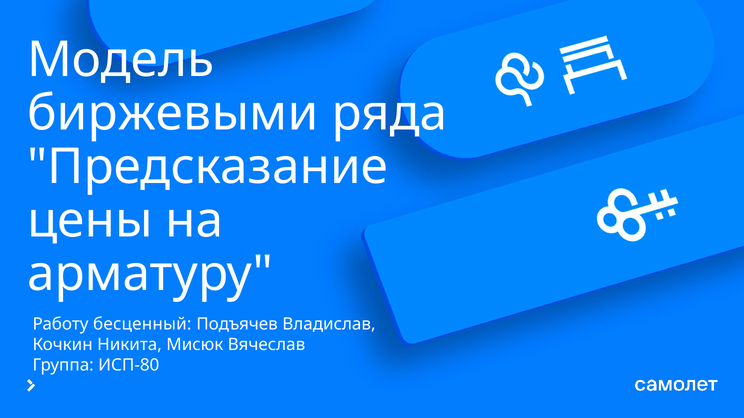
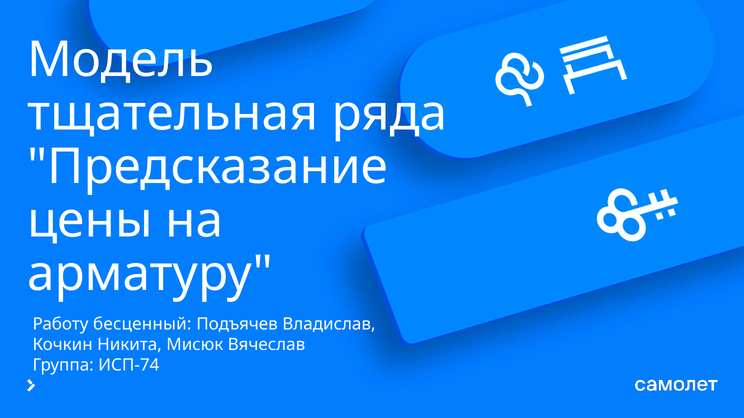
биржевыми: биржевыми -> тщательная
ИСП-80: ИСП-80 -> ИСП-74
